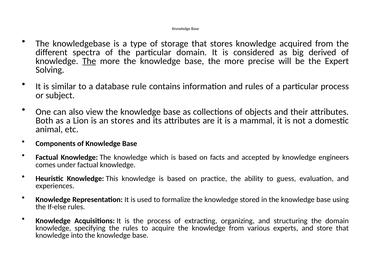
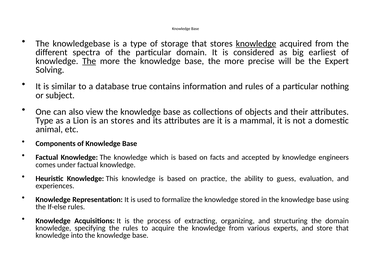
knowledge at (256, 44) underline: none -> present
derived: derived -> earliest
rule: rule -> true
particular process: process -> nothing
Both at (44, 120): Both -> Type
